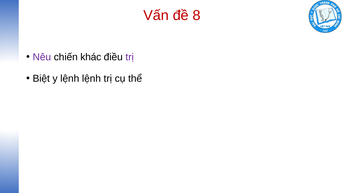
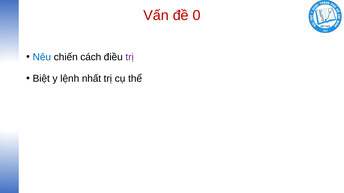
8: 8 -> 0
Nêu colour: purple -> blue
khác: khác -> cách
lệnh lệnh: lệnh -> nhất
